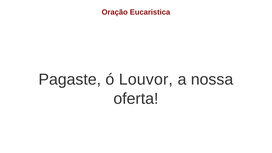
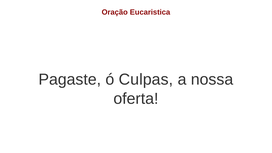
Louvor: Louvor -> Culpas
